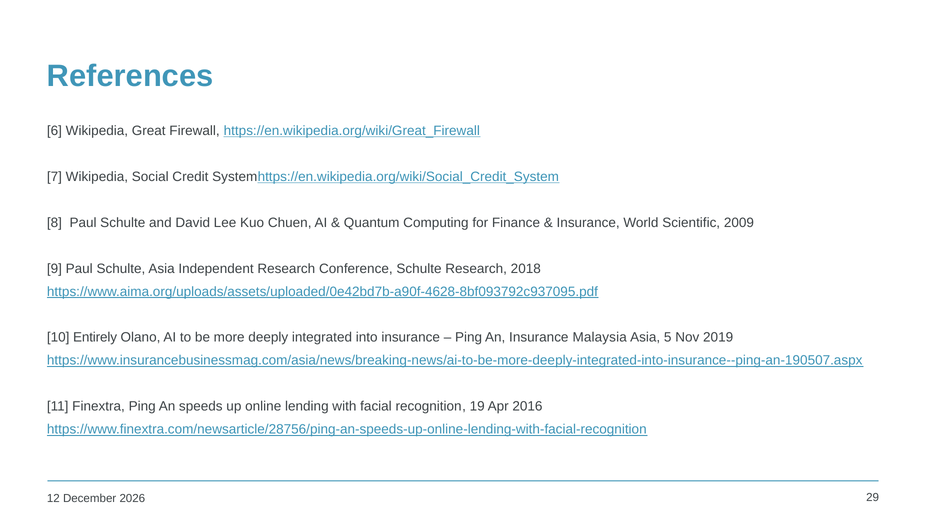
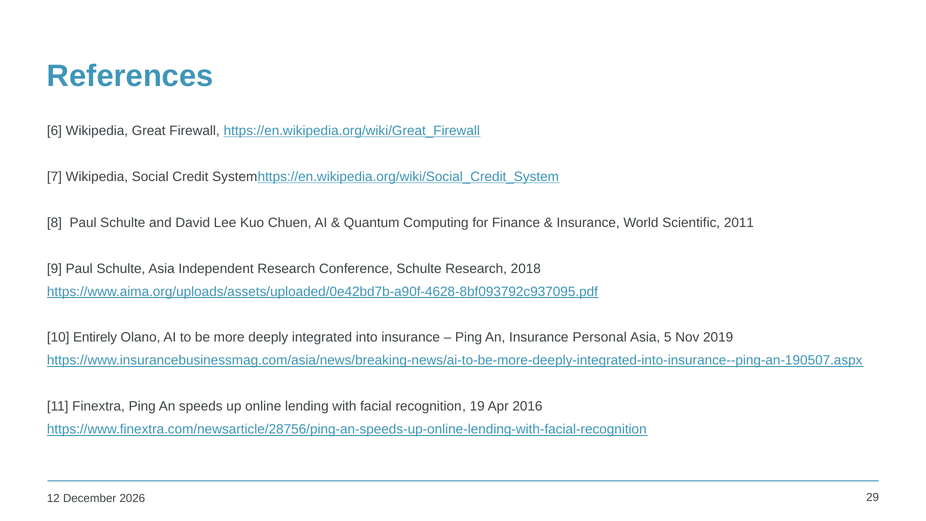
2009: 2009 -> 2011
Malaysia: Malaysia -> Personal
